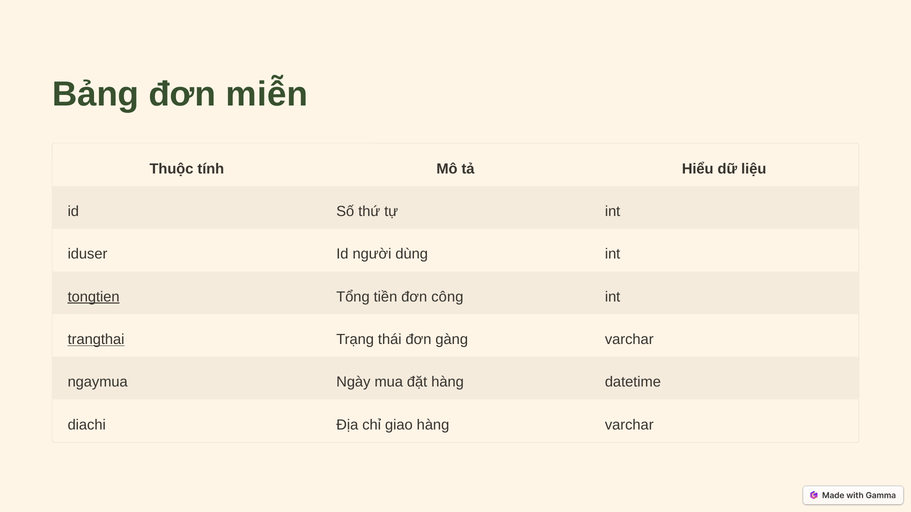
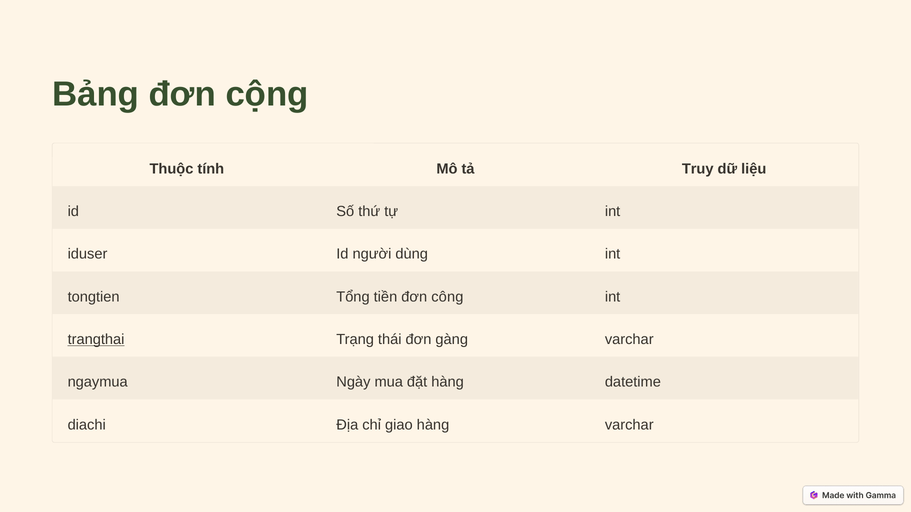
miễn: miễn -> cộng
Hiểu: Hiểu -> Truy
tongtien underline: present -> none
